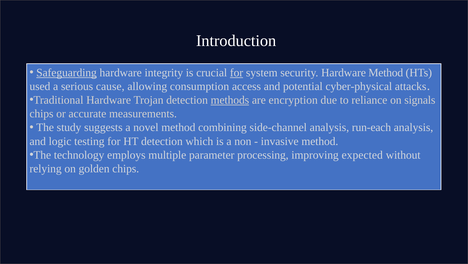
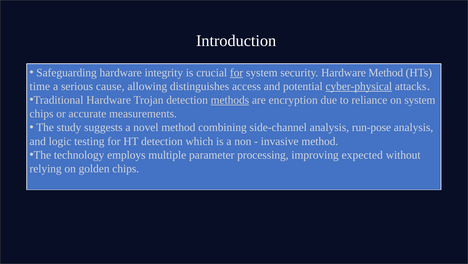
Safeguarding underline: present -> none
used: used -> time
consumption: consumption -> distinguishes
cyber-physical underline: none -> present
on signals: signals -> system
run-each: run-each -> run-pose
